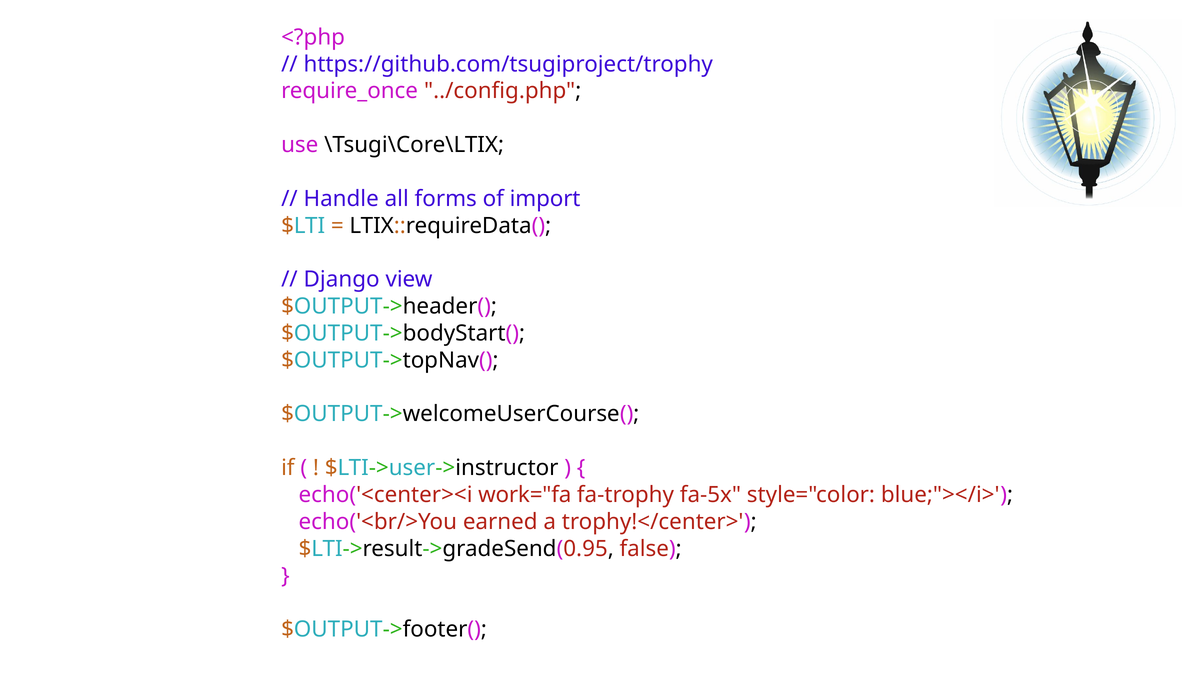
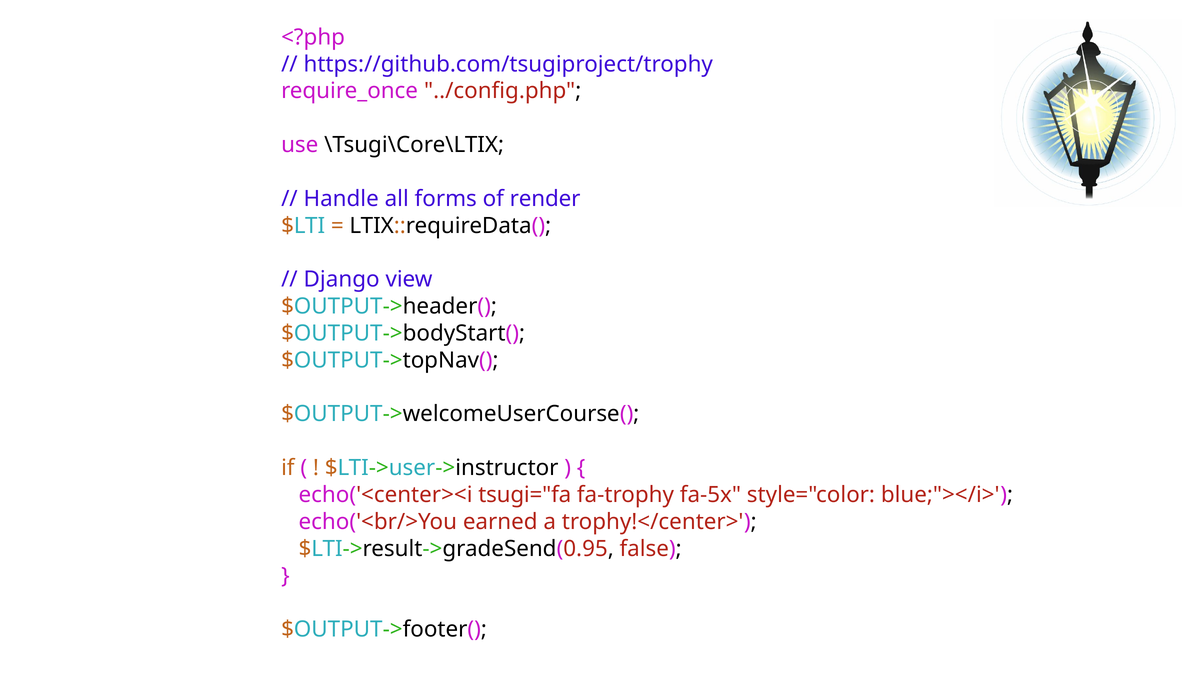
import: import -> render
work="fa: work="fa -> tsugi="fa
